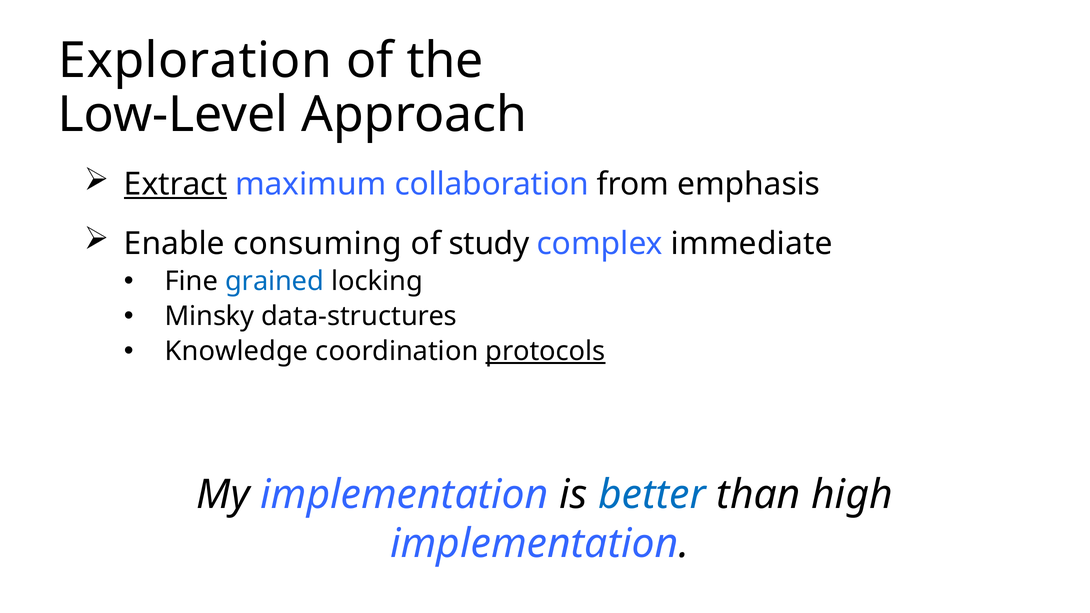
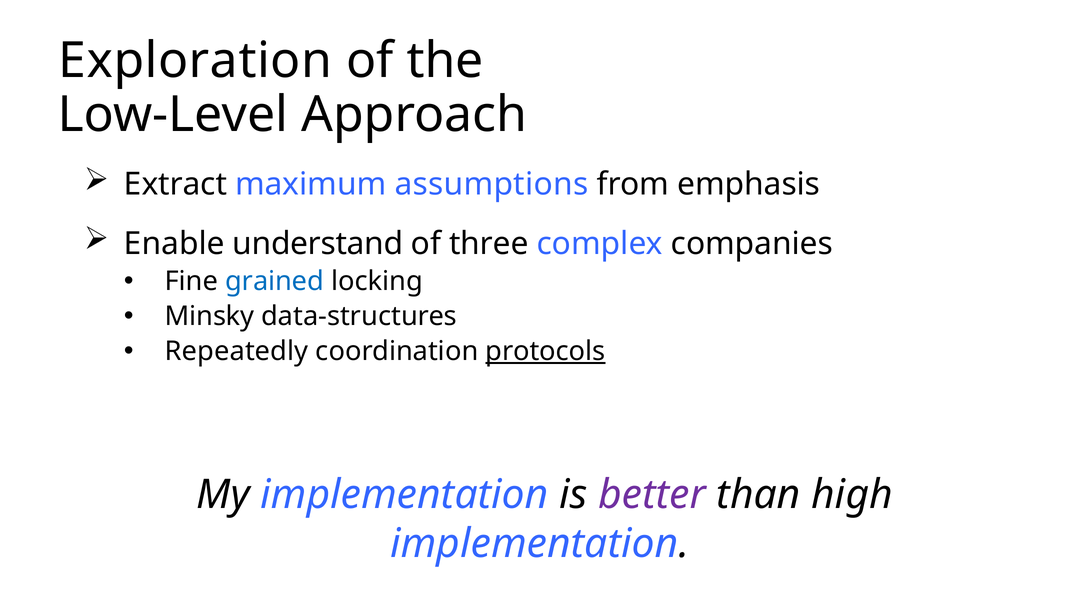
Extract underline: present -> none
collaboration: collaboration -> assumptions
consuming: consuming -> understand
study: study -> three
immediate: immediate -> companies
Knowledge: Knowledge -> Repeatedly
better colour: blue -> purple
